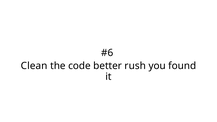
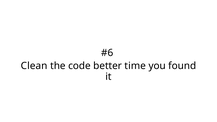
rush: rush -> time
